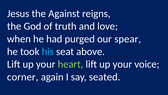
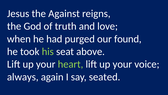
spear: spear -> found
his colour: light blue -> light green
corner: corner -> always
